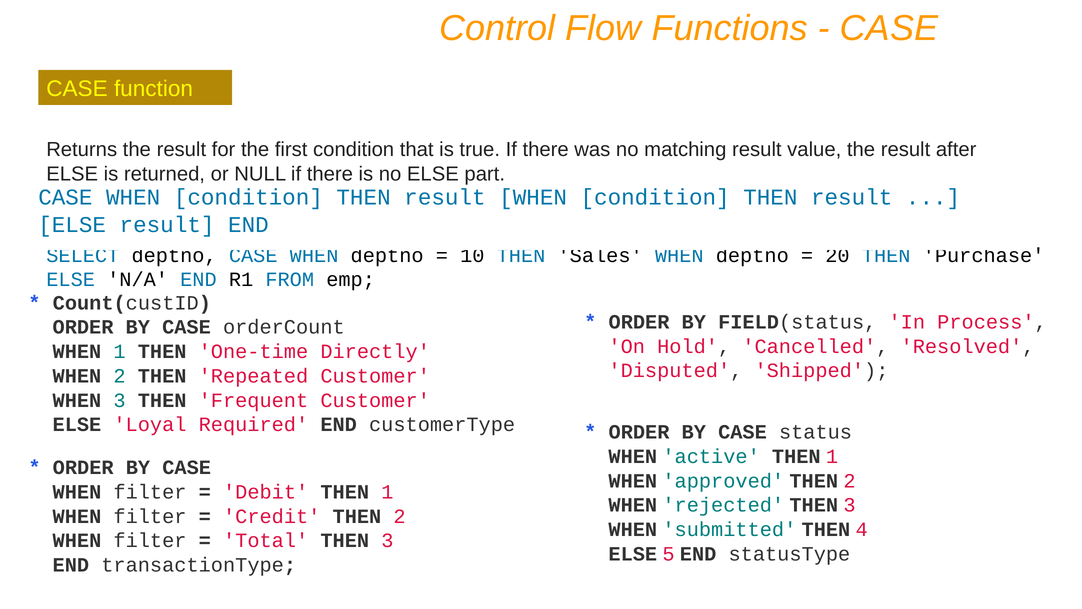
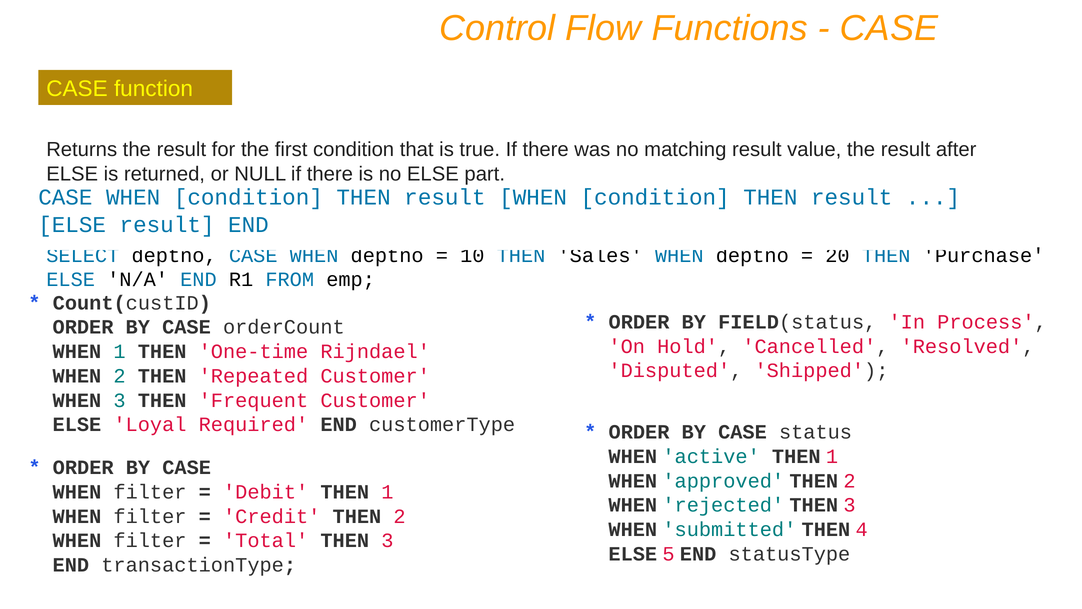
Directly: Directly -> Rijndael
